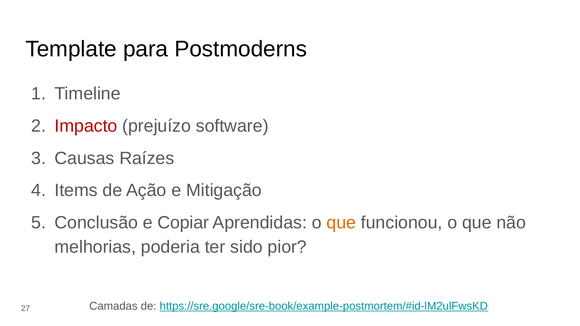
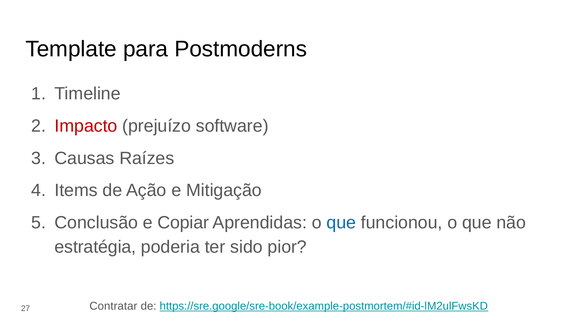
que at (341, 223) colour: orange -> blue
melhorias: melhorias -> estratégia
Camadas: Camadas -> Contratar
